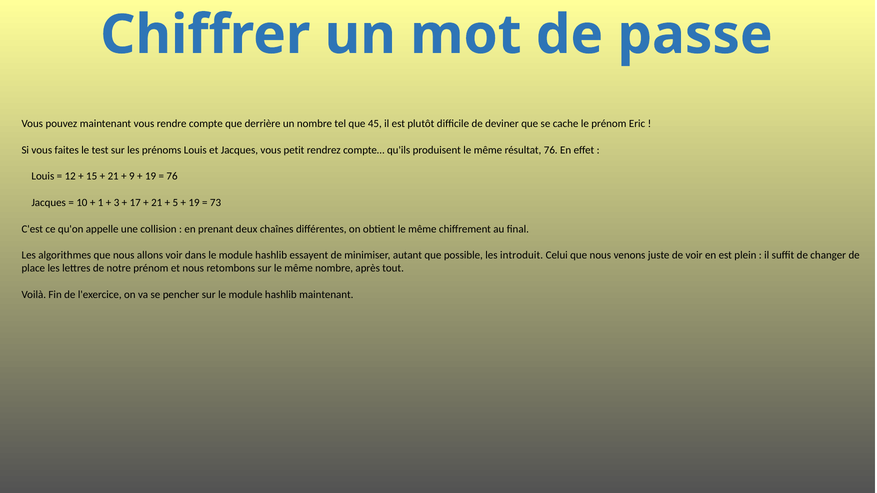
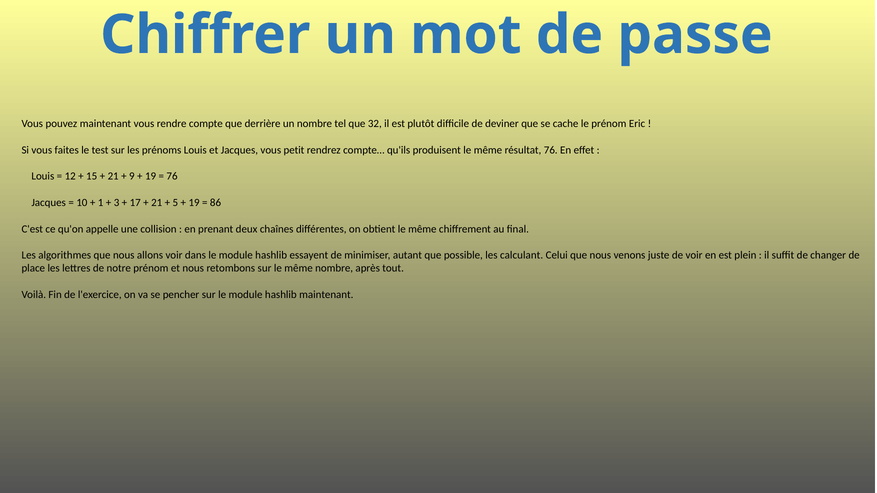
45: 45 -> 32
73: 73 -> 86
introduit: introduit -> calculant
